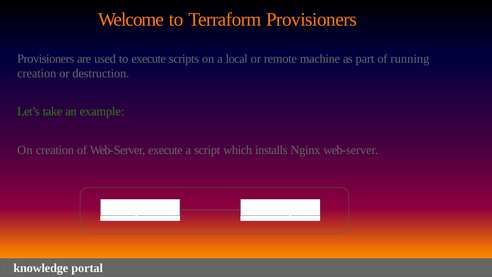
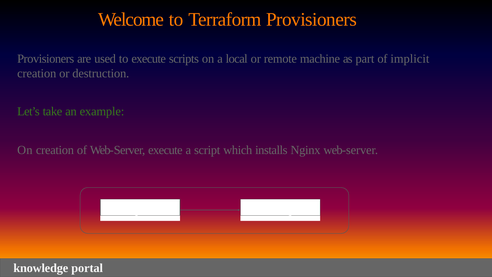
running: running -> implicit
